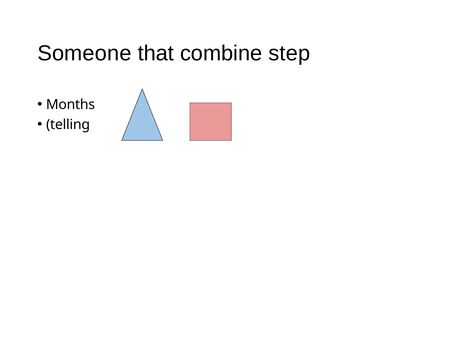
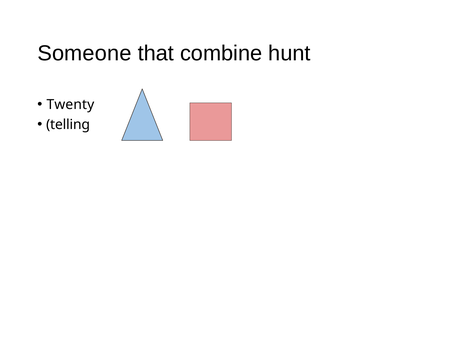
step: step -> hunt
Months: Months -> Twenty
